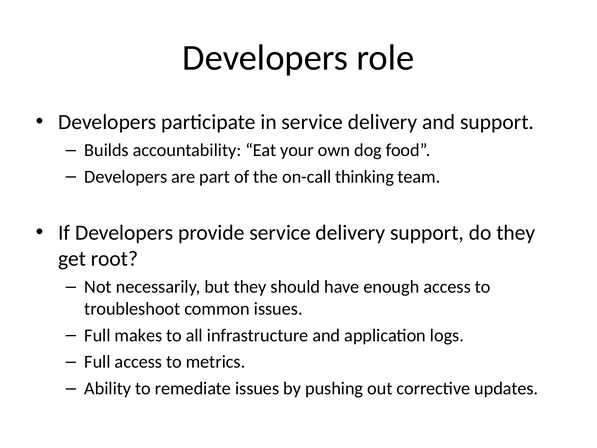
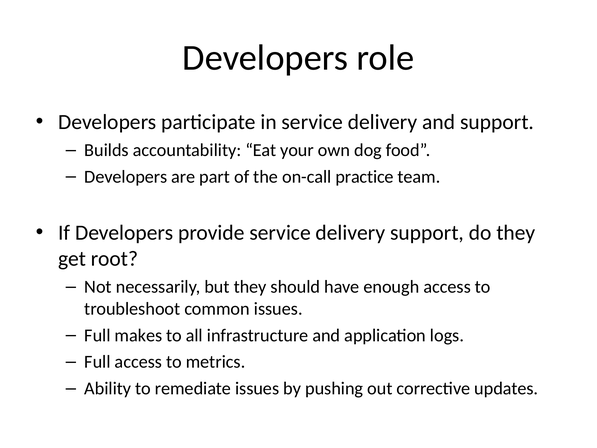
thinking: thinking -> practice
